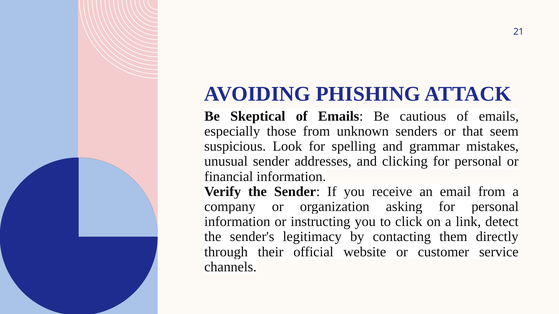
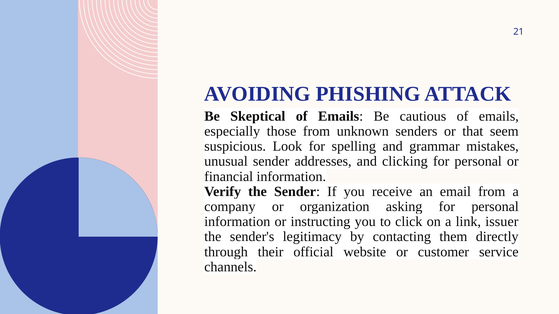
detect: detect -> issuer
